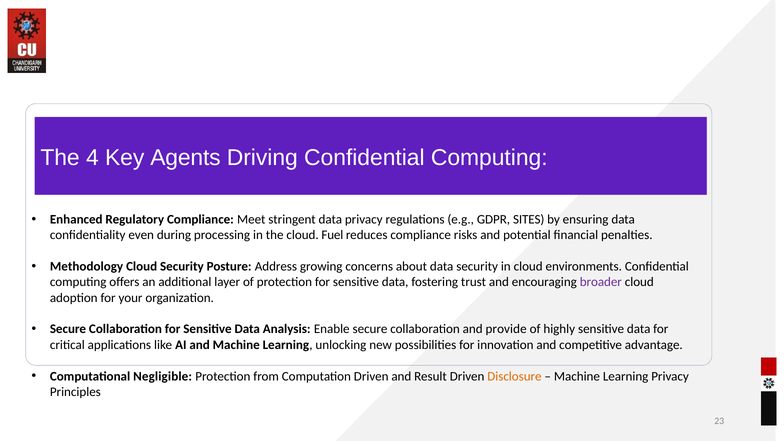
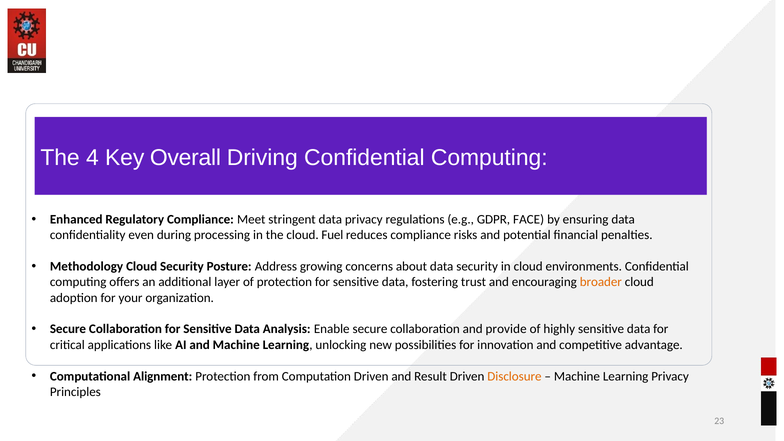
Agents: Agents -> Overall
SITES: SITES -> FACE
broader colour: purple -> orange
Negligible: Negligible -> Alignment
